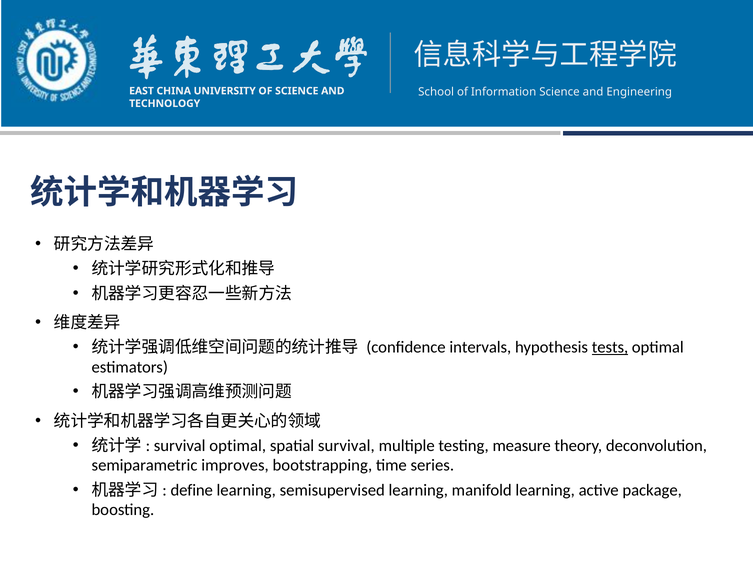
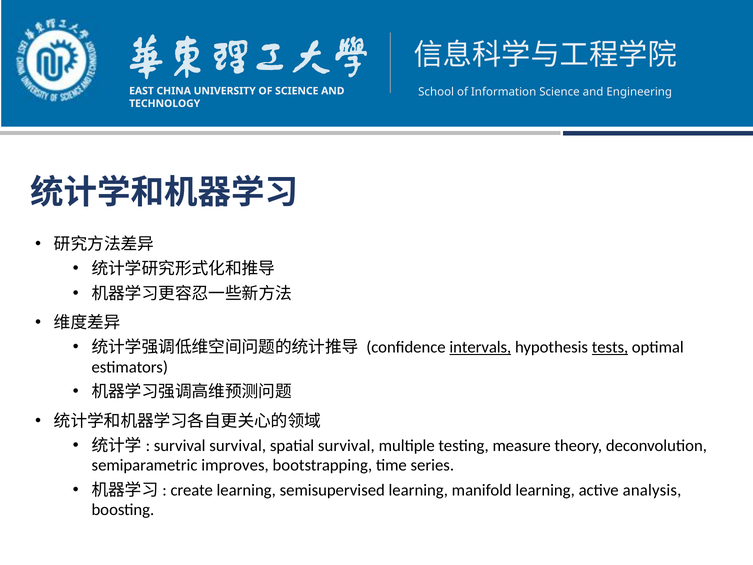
intervals underline: none -> present
survival optimal: optimal -> survival
define: define -> create
package: package -> analysis
